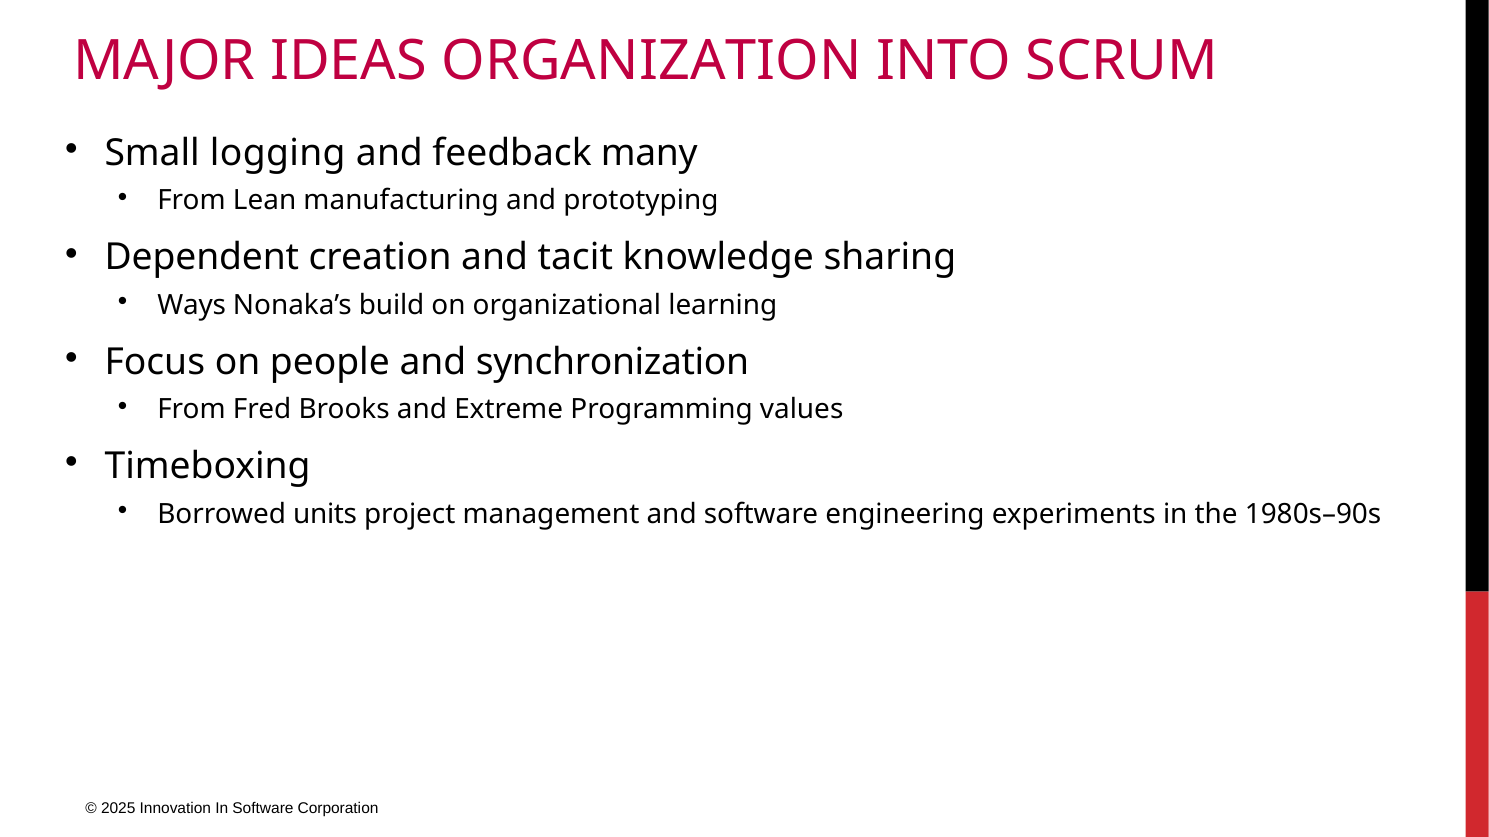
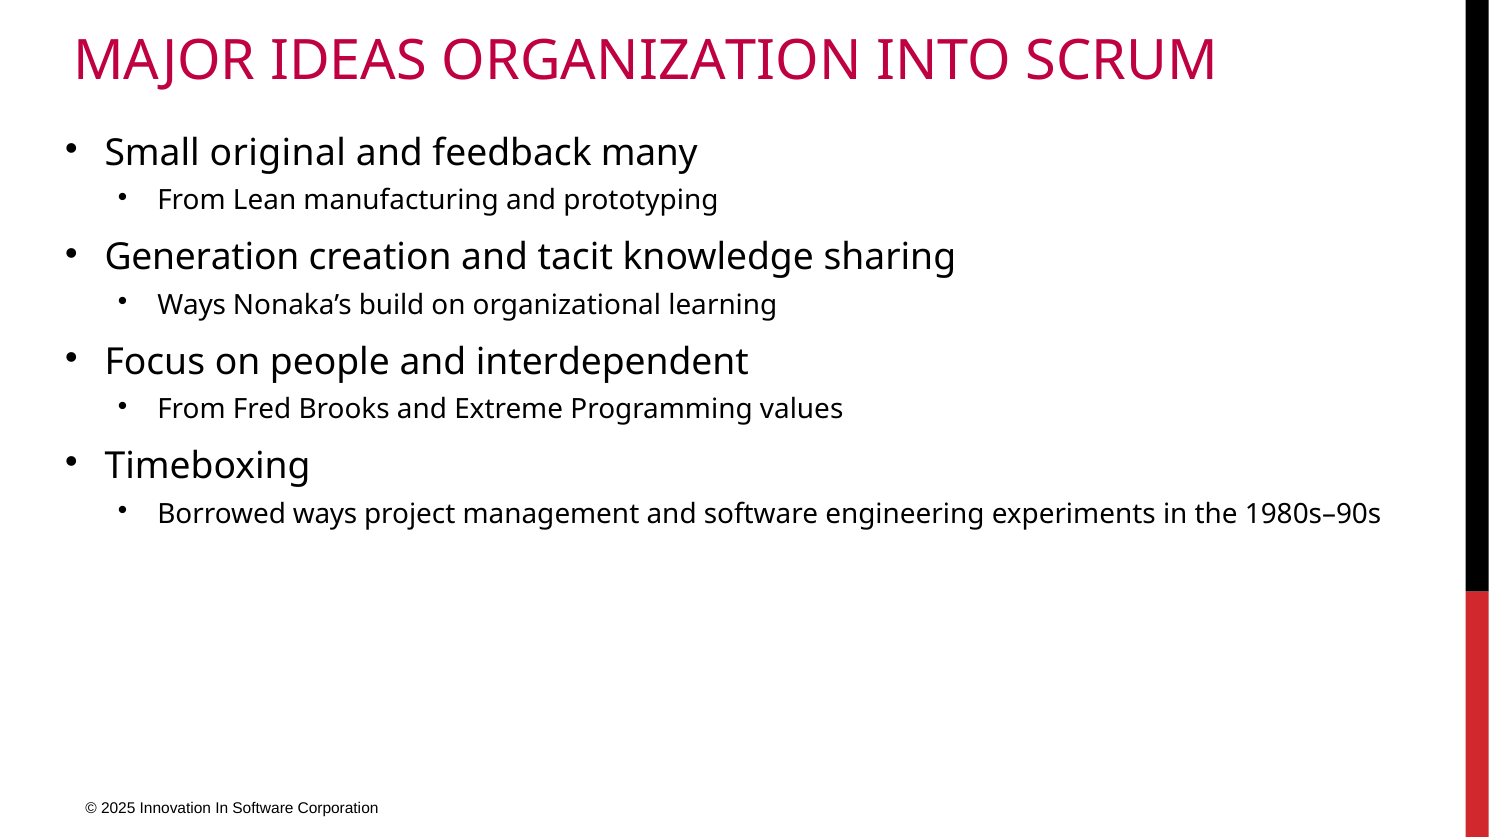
logging: logging -> original
Dependent: Dependent -> Generation
synchronization: synchronization -> interdependent
Borrowed units: units -> ways
